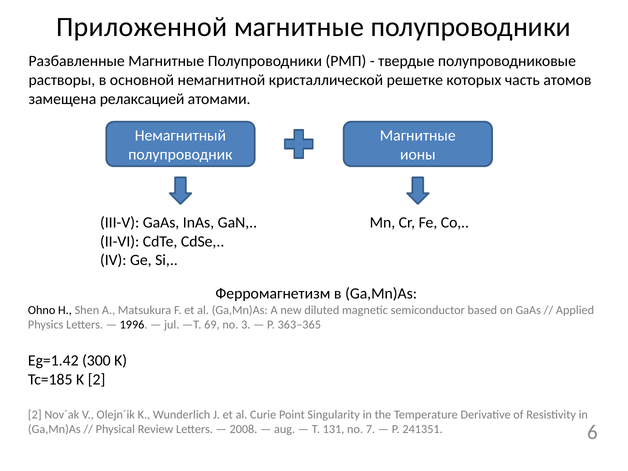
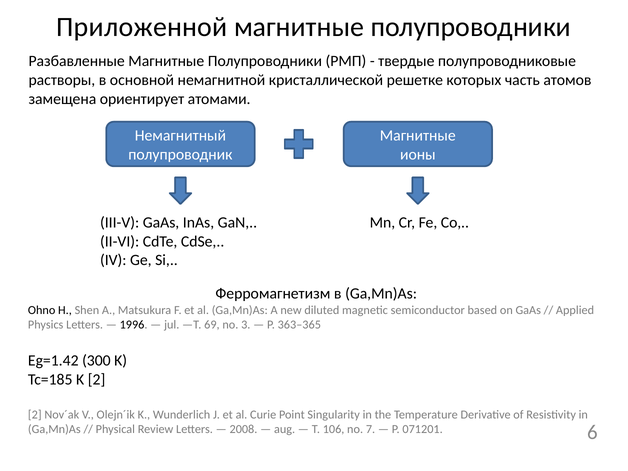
релаксацией: релаксацией -> ориентирует
131: 131 -> 106
241351: 241351 -> 071201
